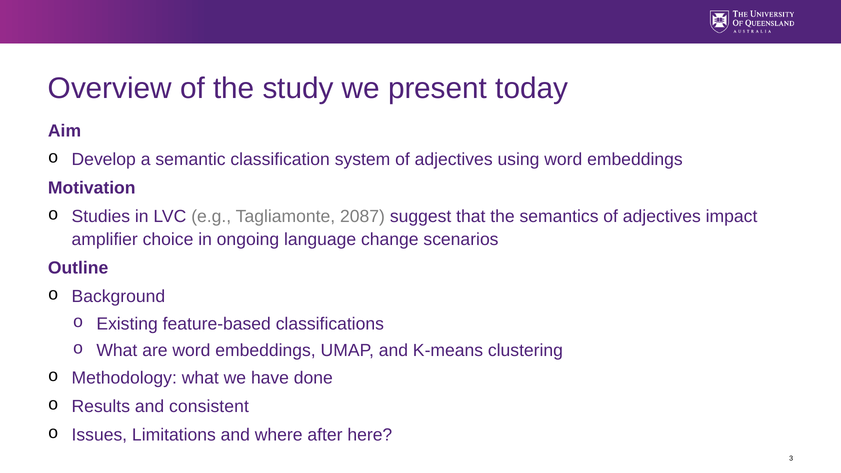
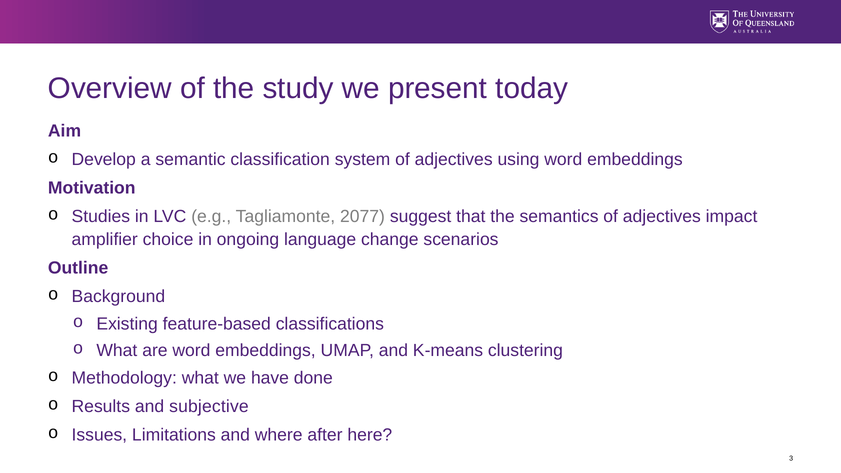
2087: 2087 -> 2077
consistent: consistent -> subjective
